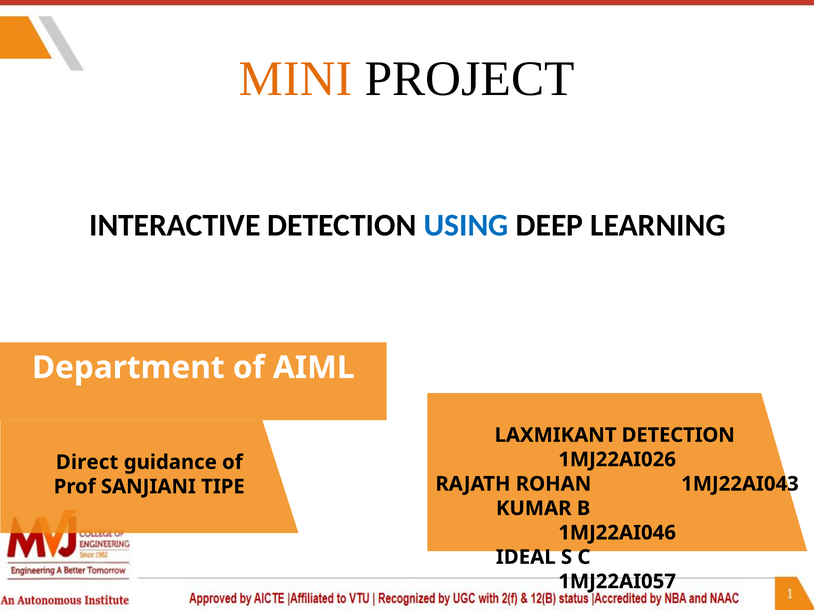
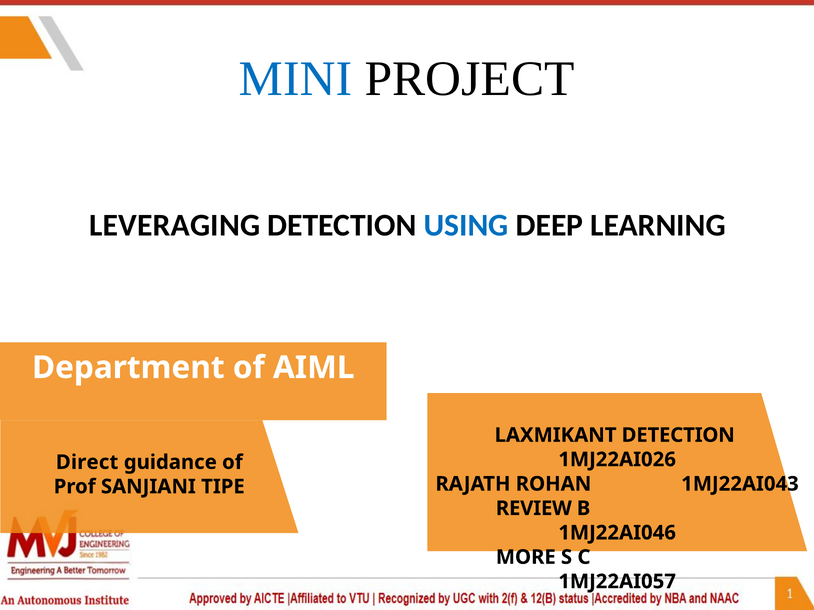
MINI colour: orange -> blue
INTERACTIVE: INTERACTIVE -> LEVERAGING
KUMAR: KUMAR -> REVIEW
IDEAL: IDEAL -> MORE
